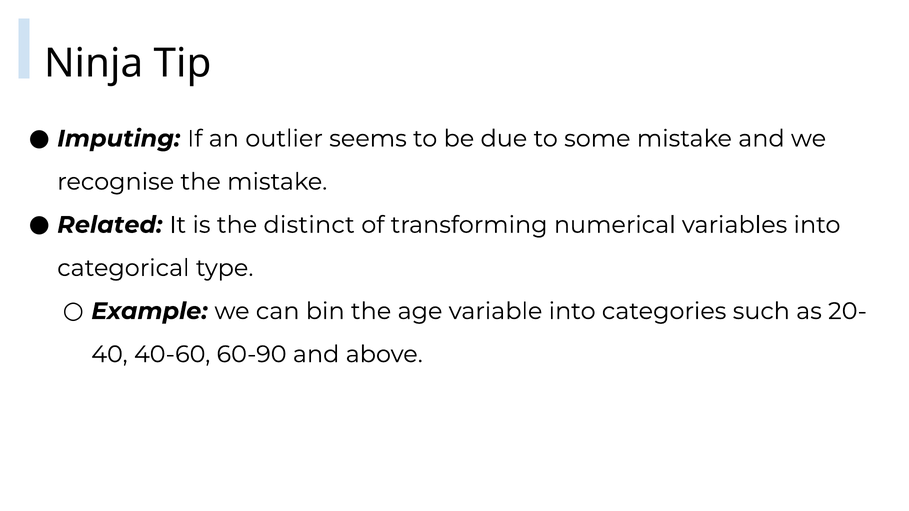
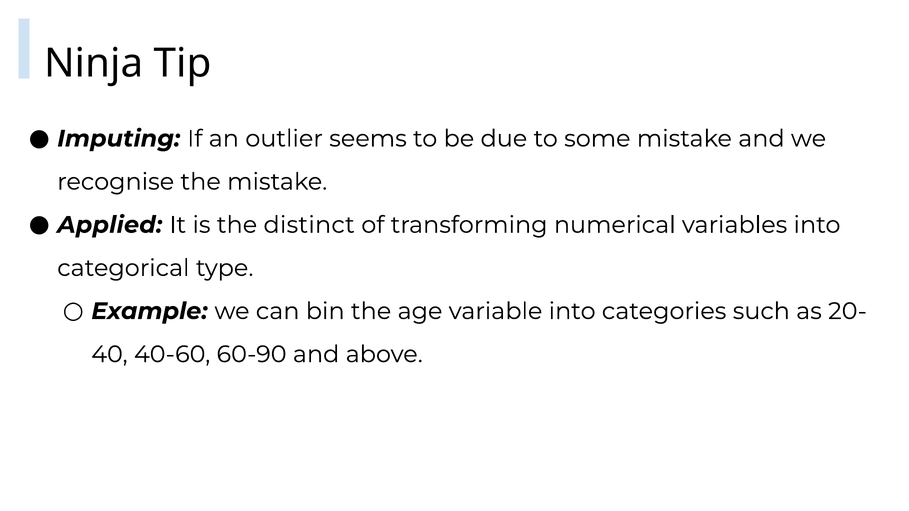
Related: Related -> Applied
